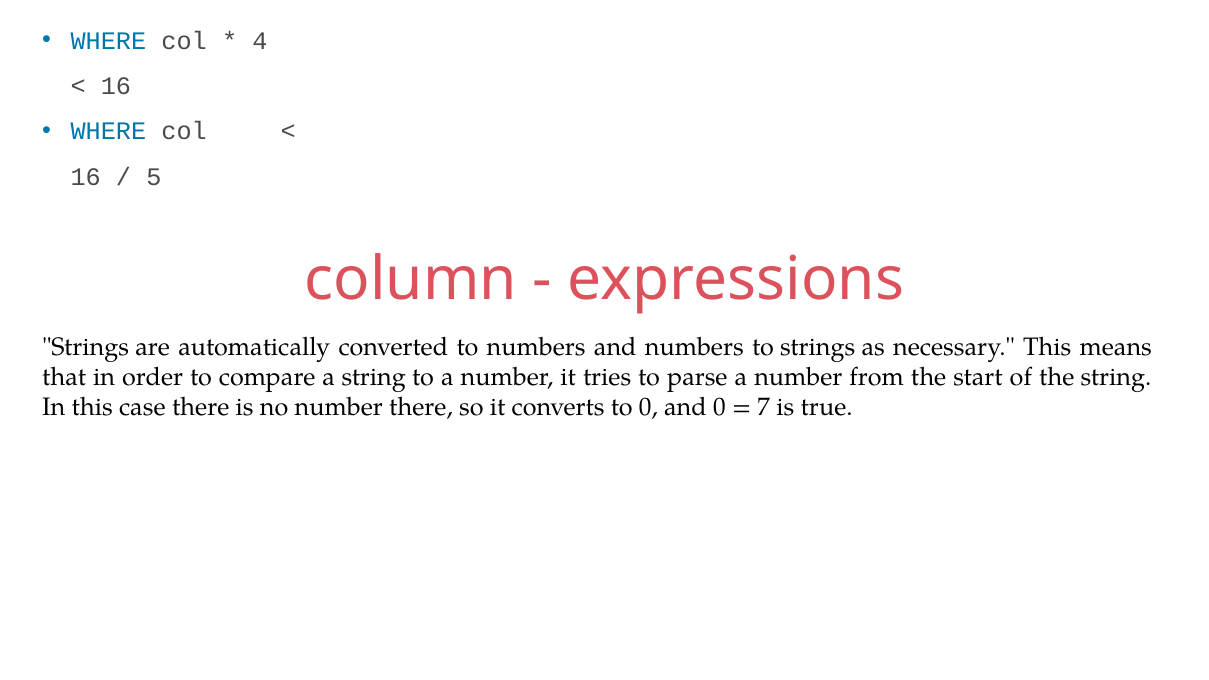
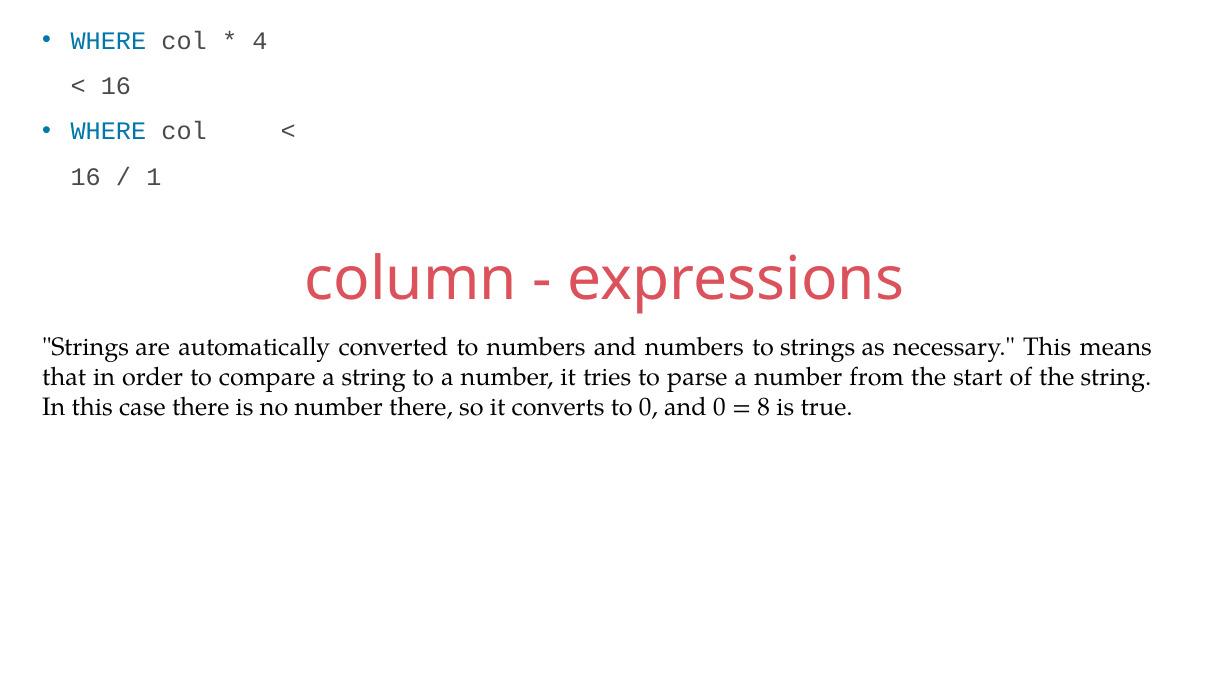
5: 5 -> 1
7: 7 -> 8
